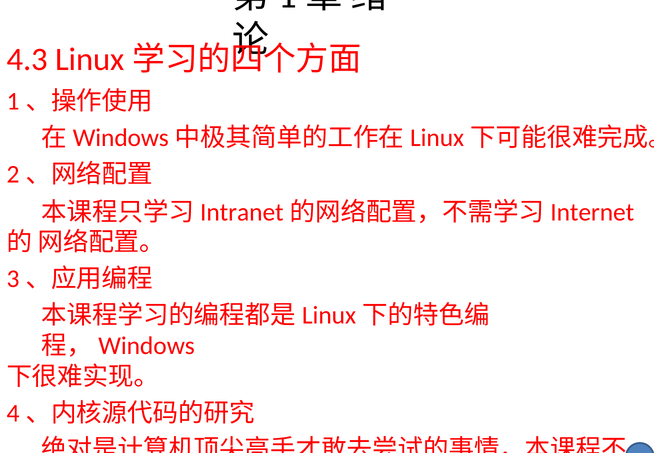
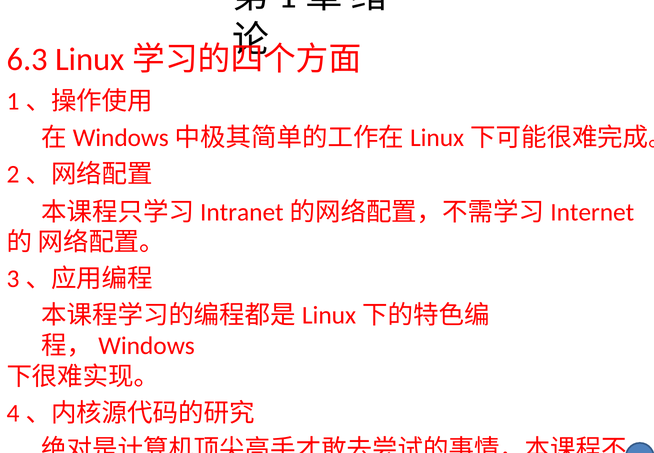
4.3: 4.3 -> 6.3
